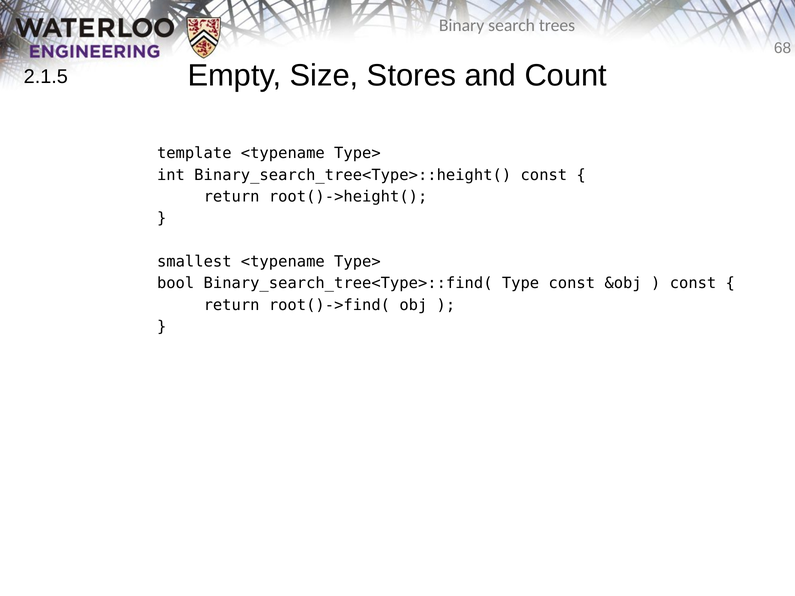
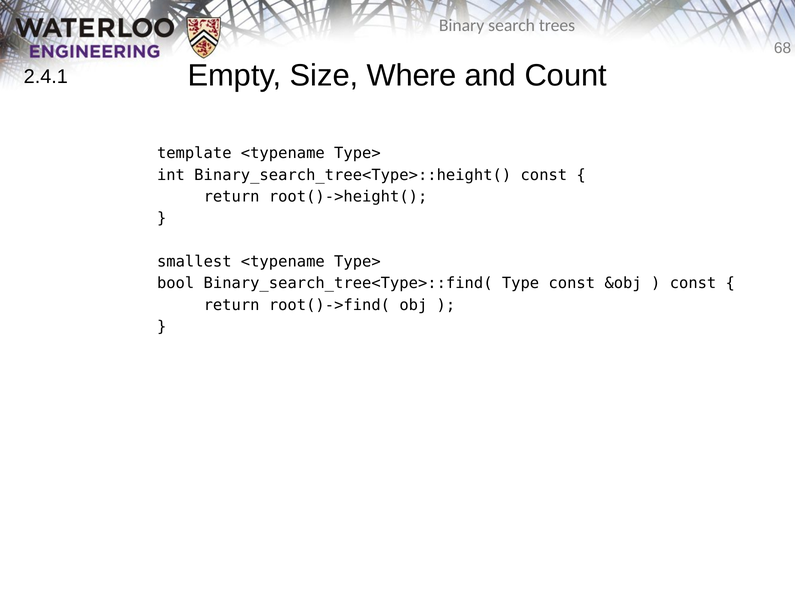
Stores: Stores -> Where
2.1.5: 2.1.5 -> 2.4.1
